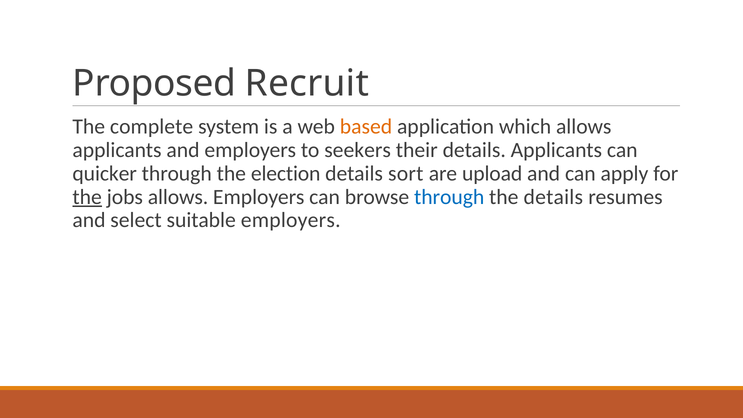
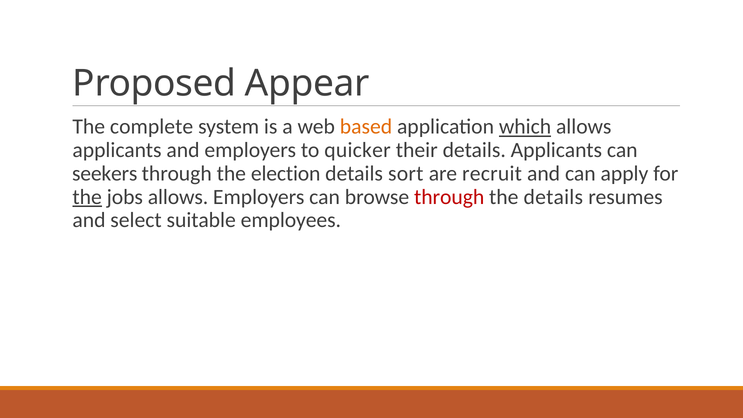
Recruit: Recruit -> Appear
which underline: none -> present
seekers: seekers -> quicker
quicker: quicker -> seekers
upload: upload -> recruit
through at (449, 197) colour: blue -> red
suitable employers: employers -> employees
